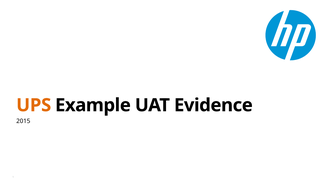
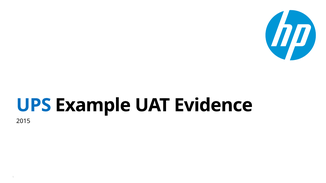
UPS colour: orange -> blue
